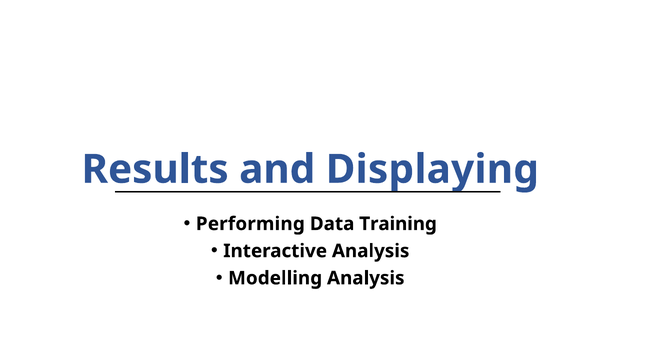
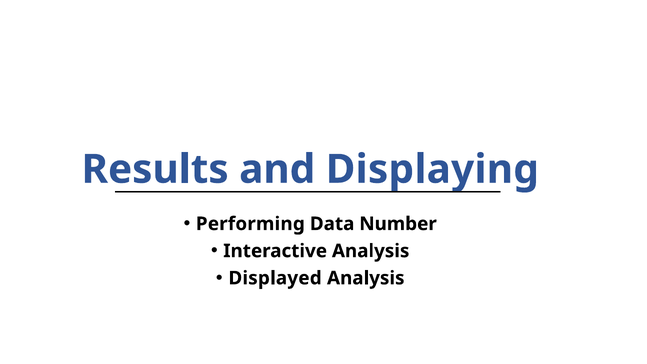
Training: Training -> Number
Modelling: Modelling -> Displayed
